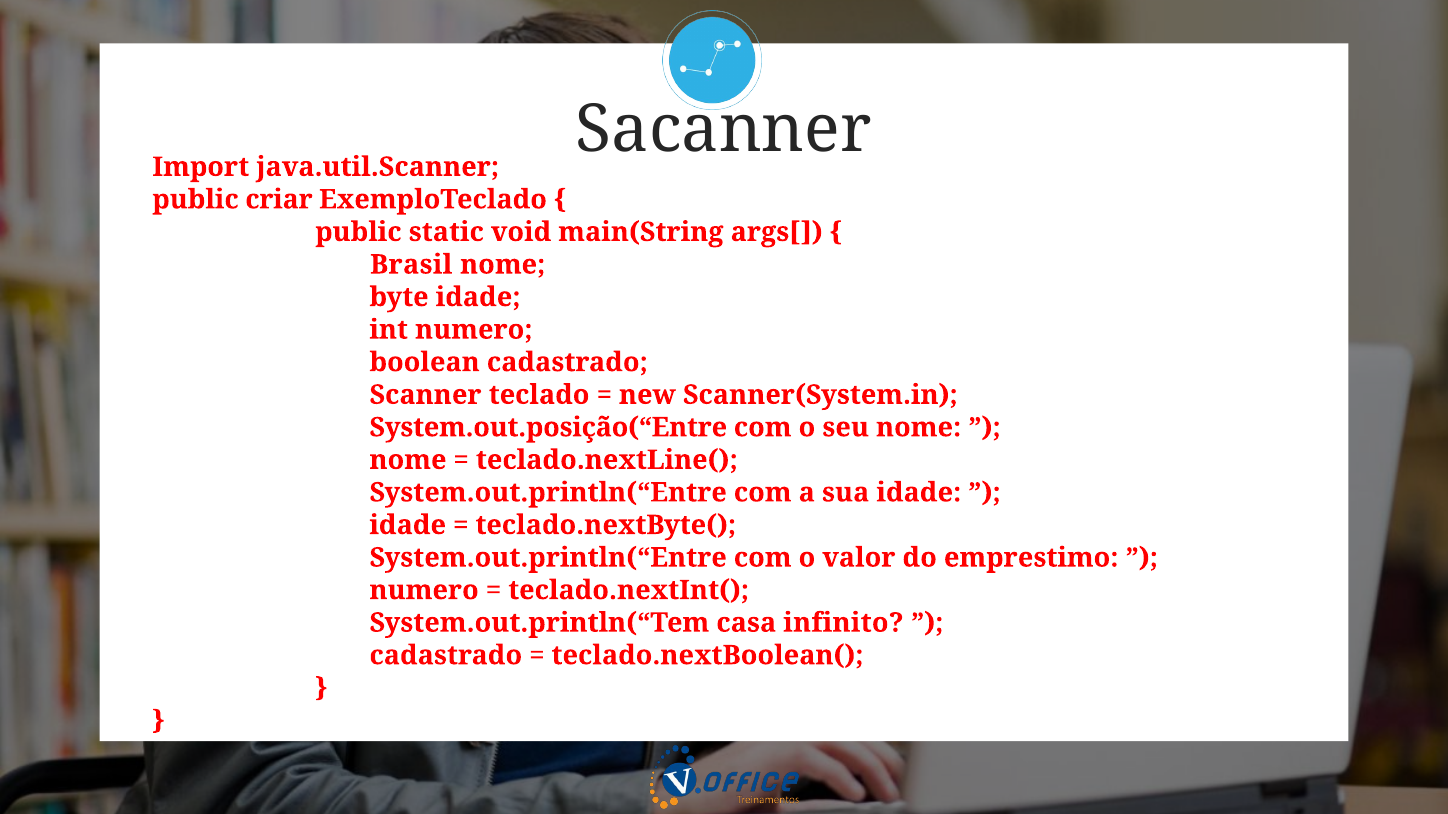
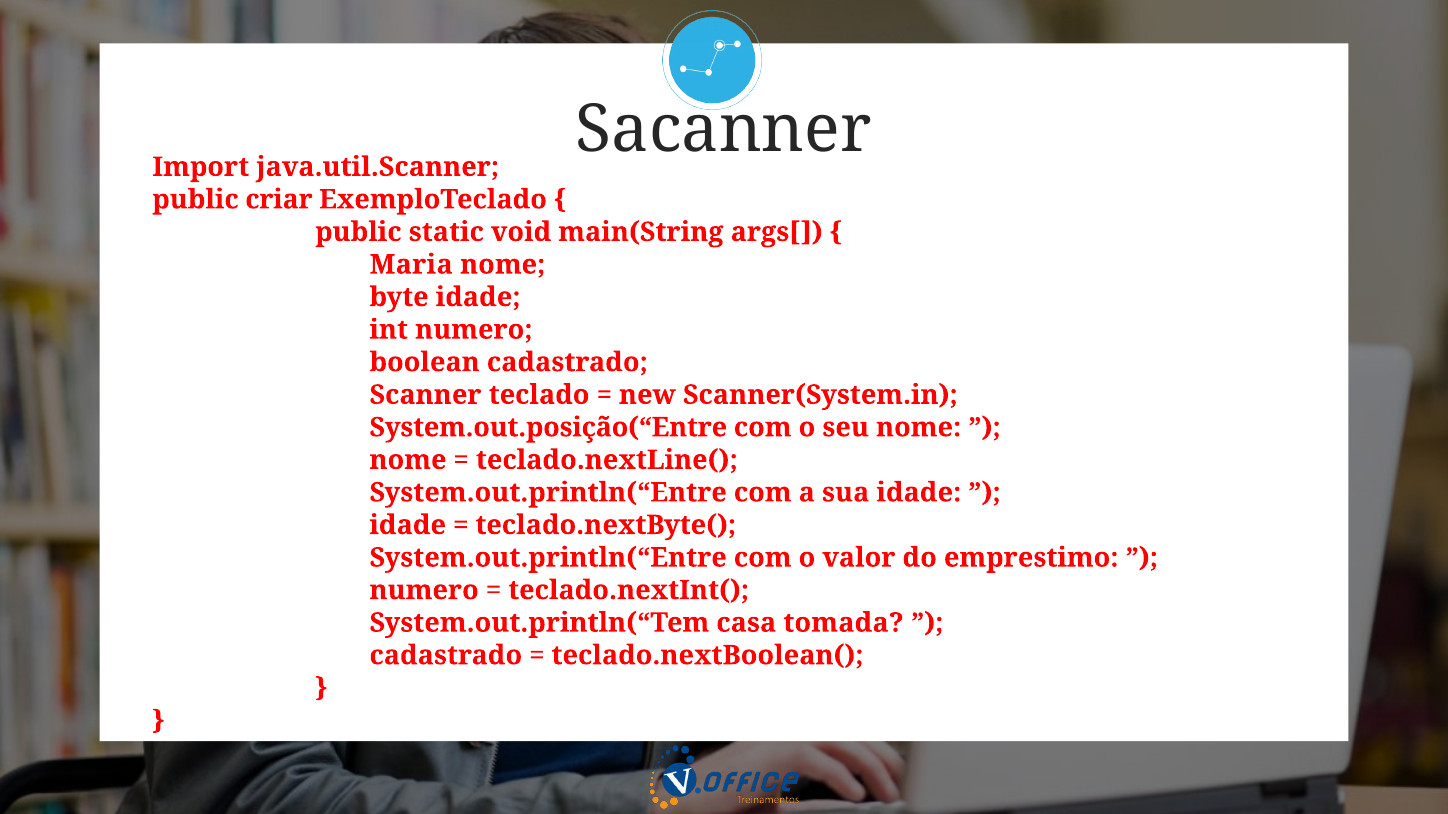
Brasil: Brasil -> Maria
infinito: infinito -> tomada
